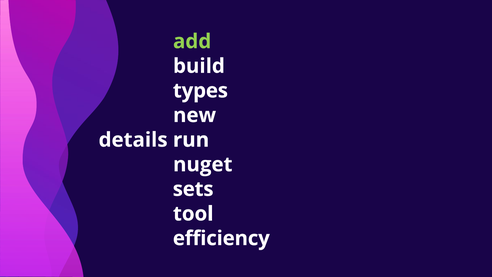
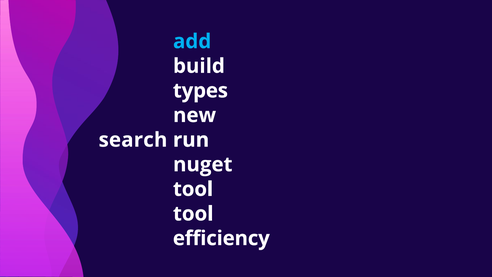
add colour: light green -> light blue
details: details -> search
sets at (193, 189): sets -> tool
